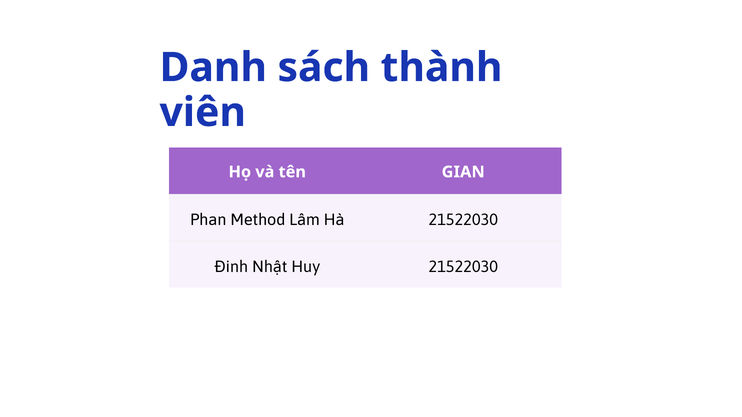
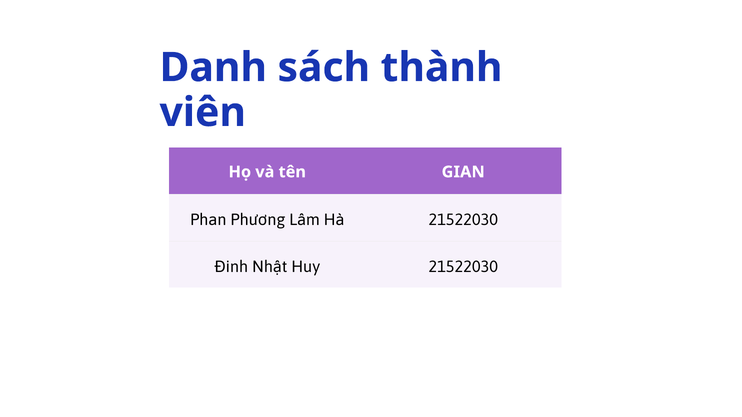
Method: Method -> Phương
